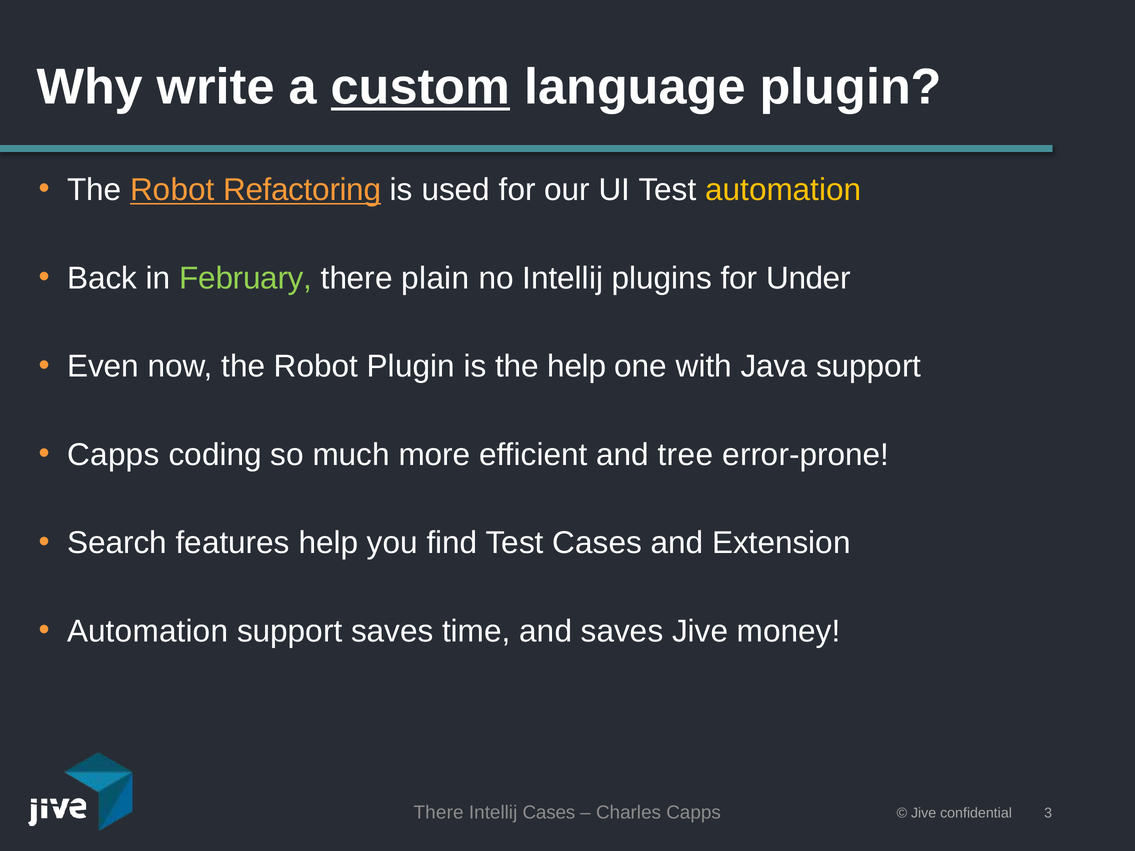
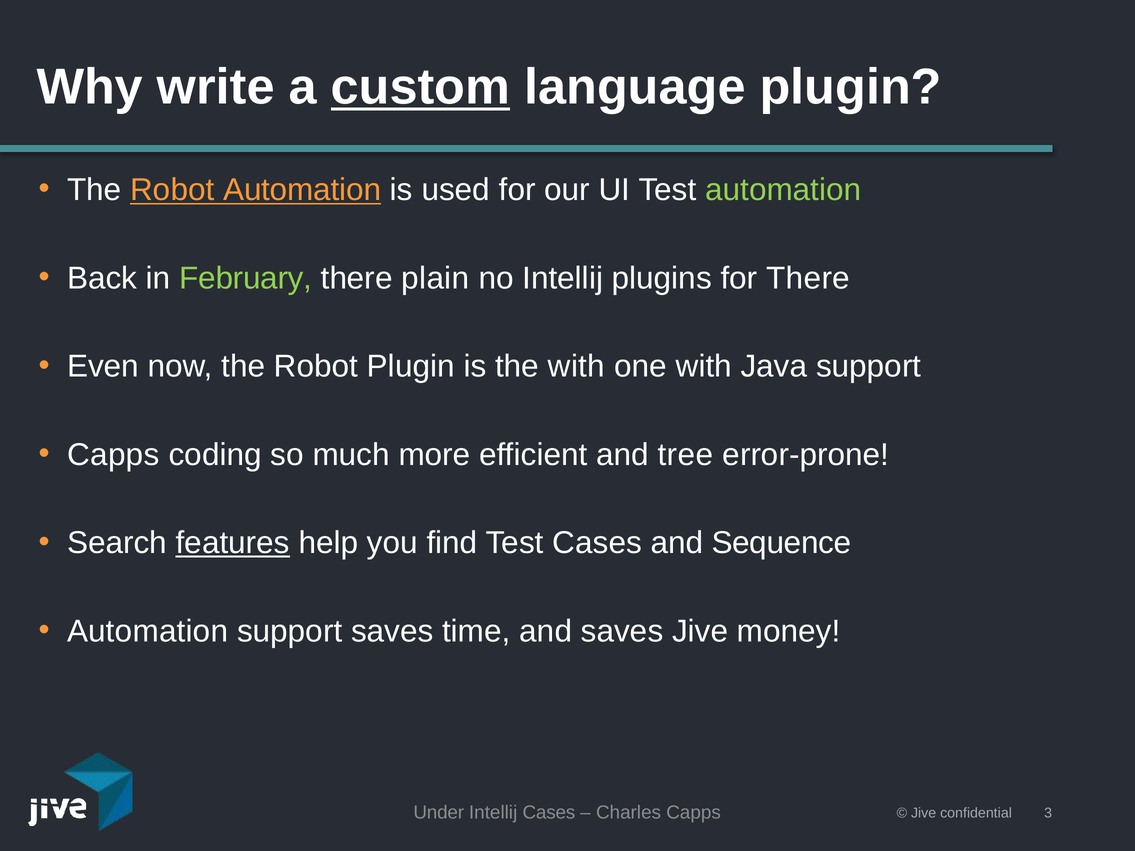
Robot Refactoring: Refactoring -> Automation
automation at (783, 190) colour: yellow -> light green
for Under: Under -> There
the help: help -> with
features underline: none -> present
Extension: Extension -> Sequence
There at (439, 813): There -> Under
